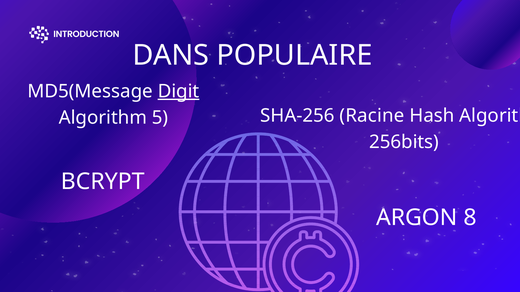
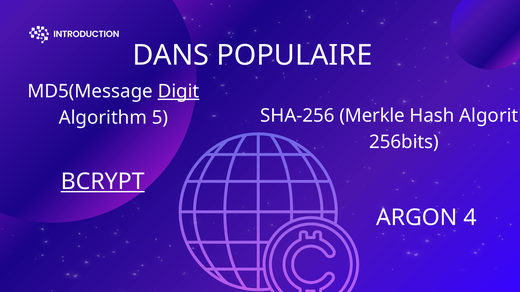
Racine: Racine -> Merkle
BCRYPT underline: none -> present
8: 8 -> 4
